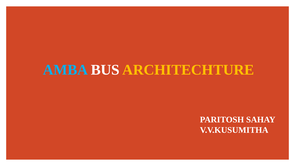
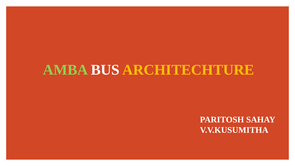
AMBA colour: light blue -> light green
